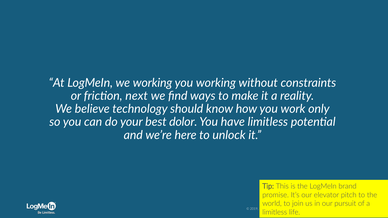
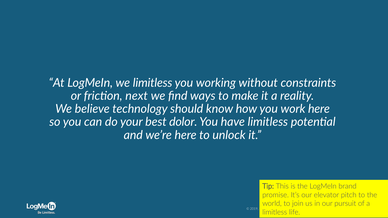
we working: working -> limitless
work only: only -> here
